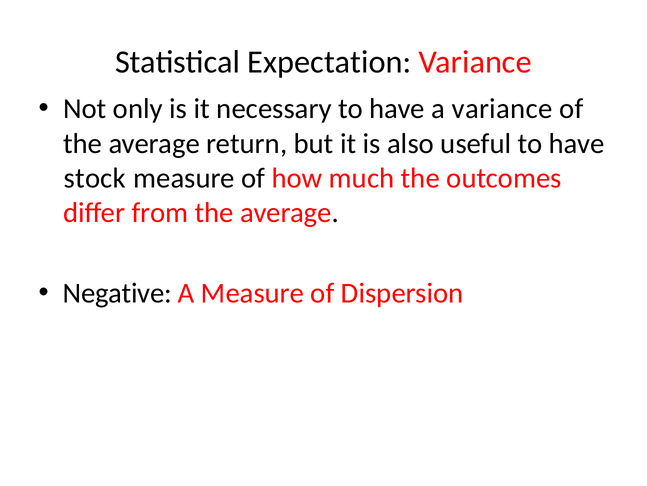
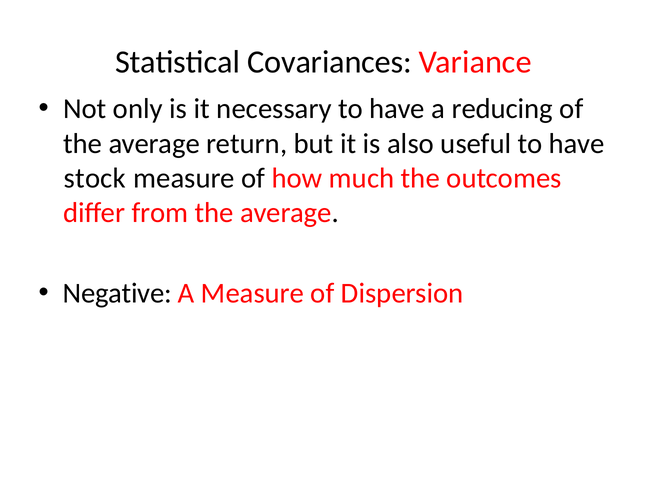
Expectation: Expectation -> Covariances
a variance: variance -> reducing
